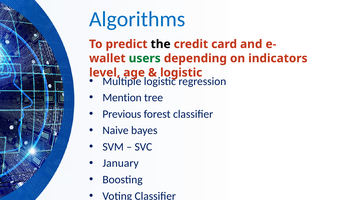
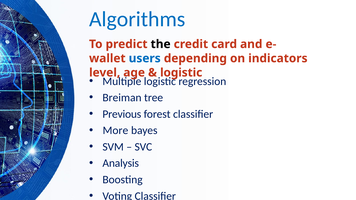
users colour: green -> blue
Mention: Mention -> Breiman
Naive: Naive -> More
January: January -> Analysis
